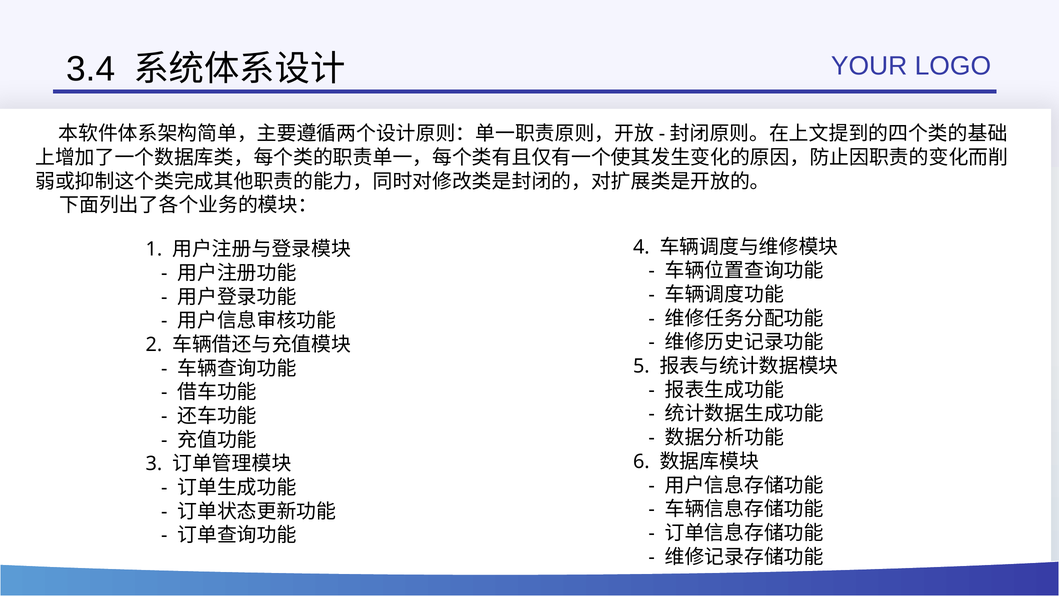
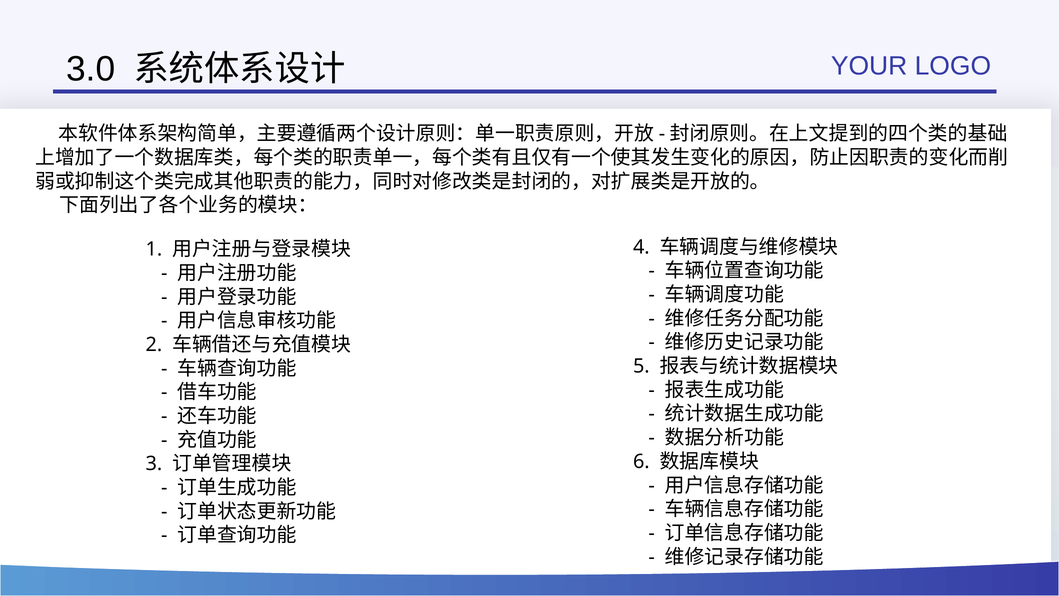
3.4: 3.4 -> 3.0
